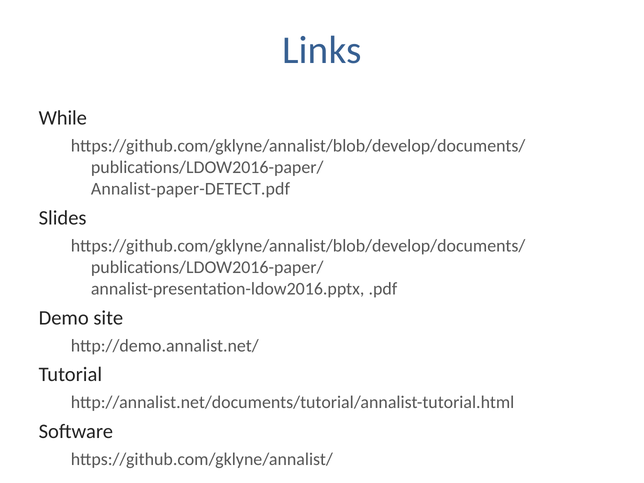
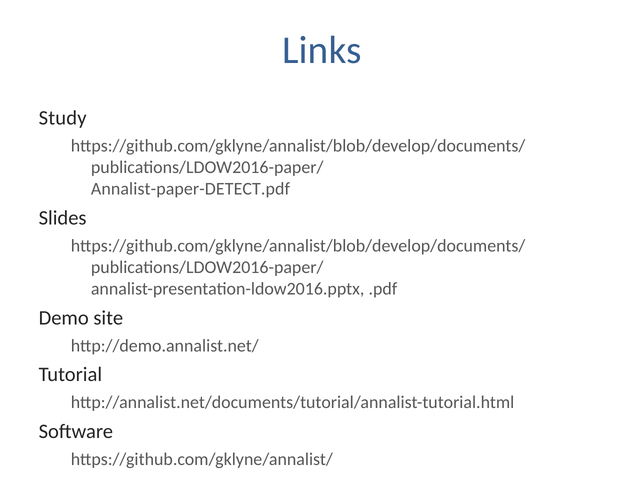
While: While -> Study
